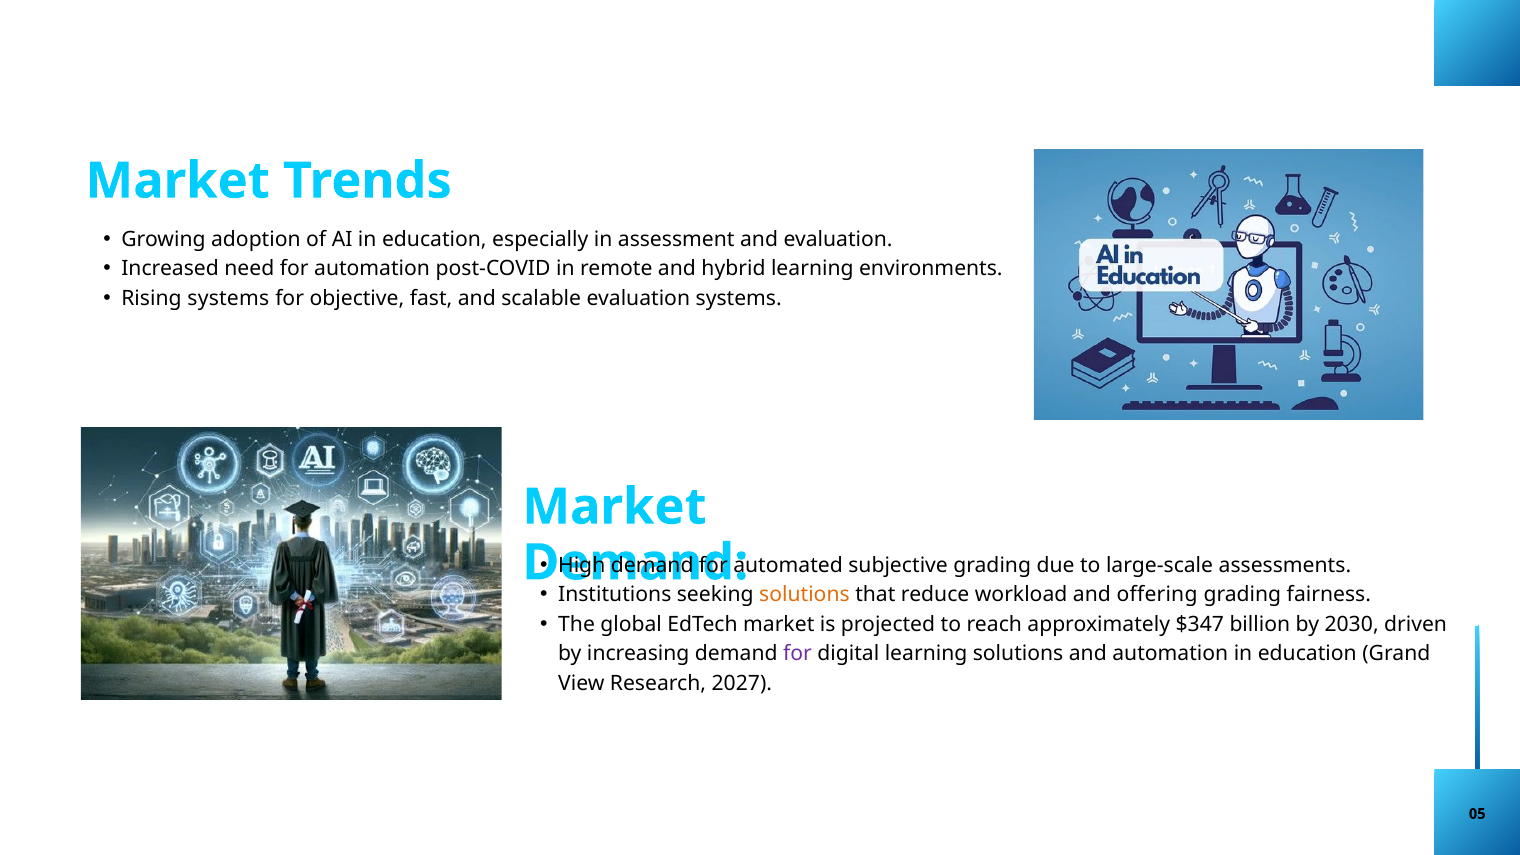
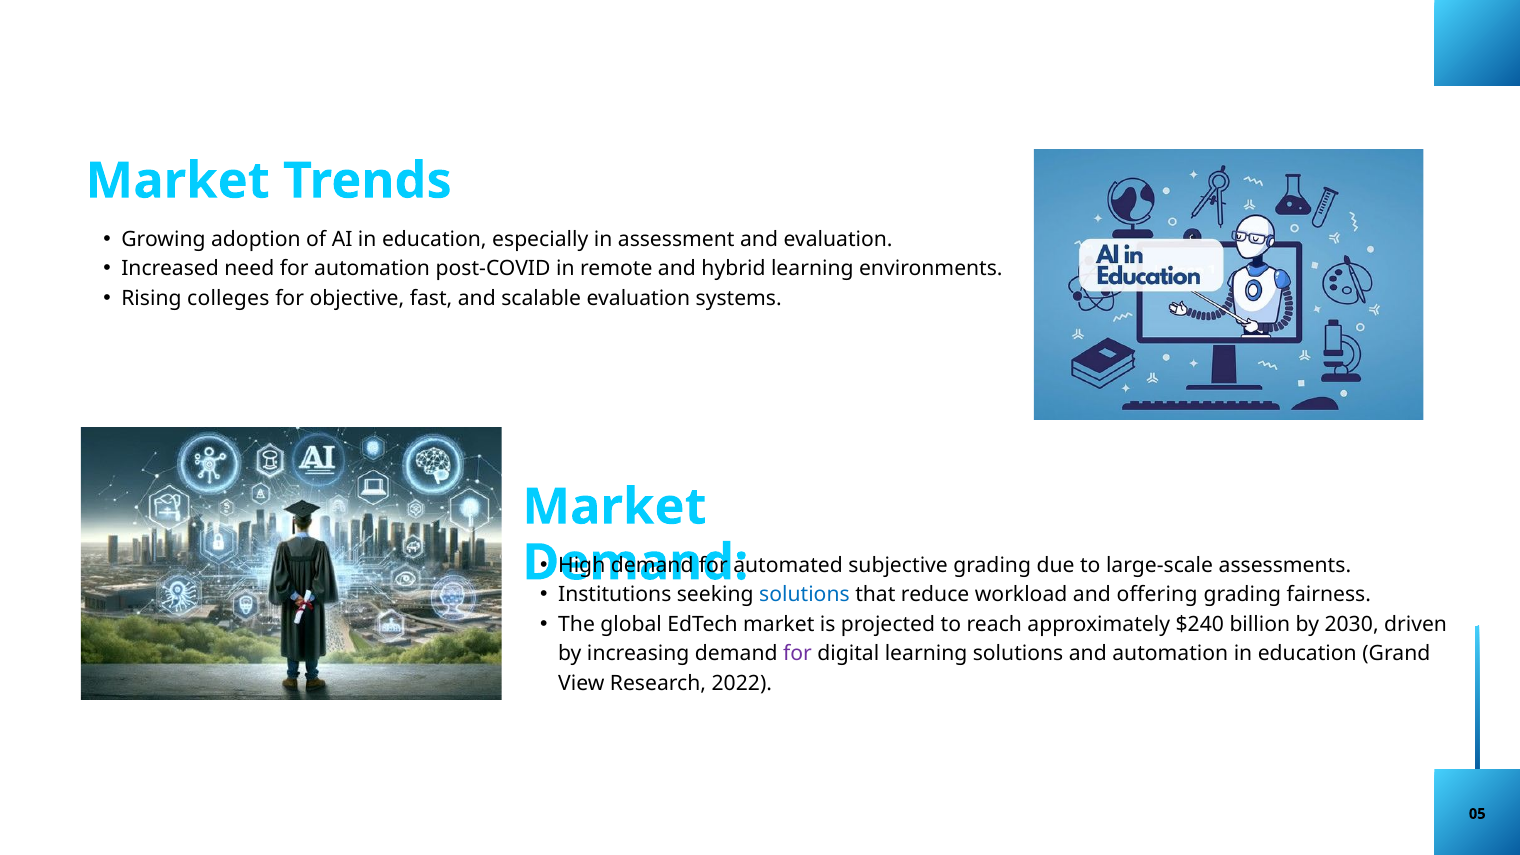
Rising systems: systems -> colleges
solutions at (804, 595) colour: orange -> blue
$347: $347 -> $240
2027: 2027 -> 2022
